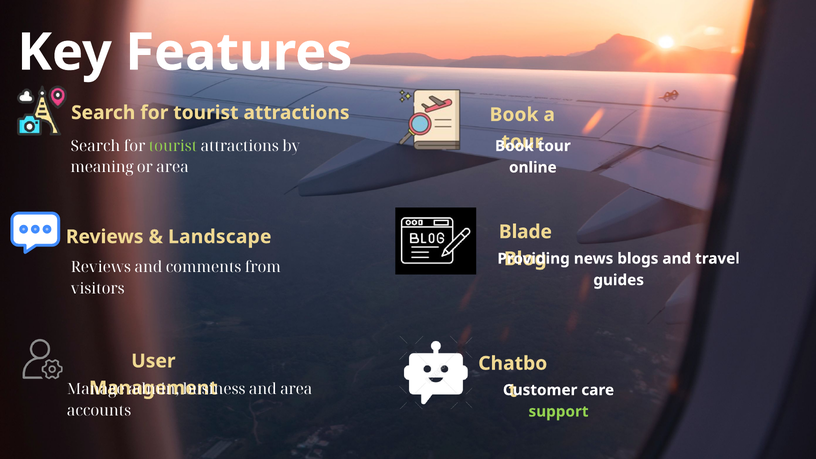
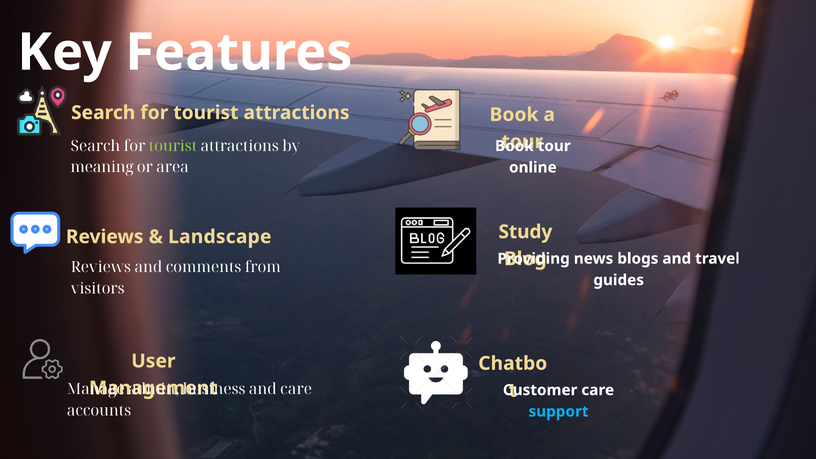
Blade: Blade -> Study
and area: area -> care
support colour: light green -> light blue
